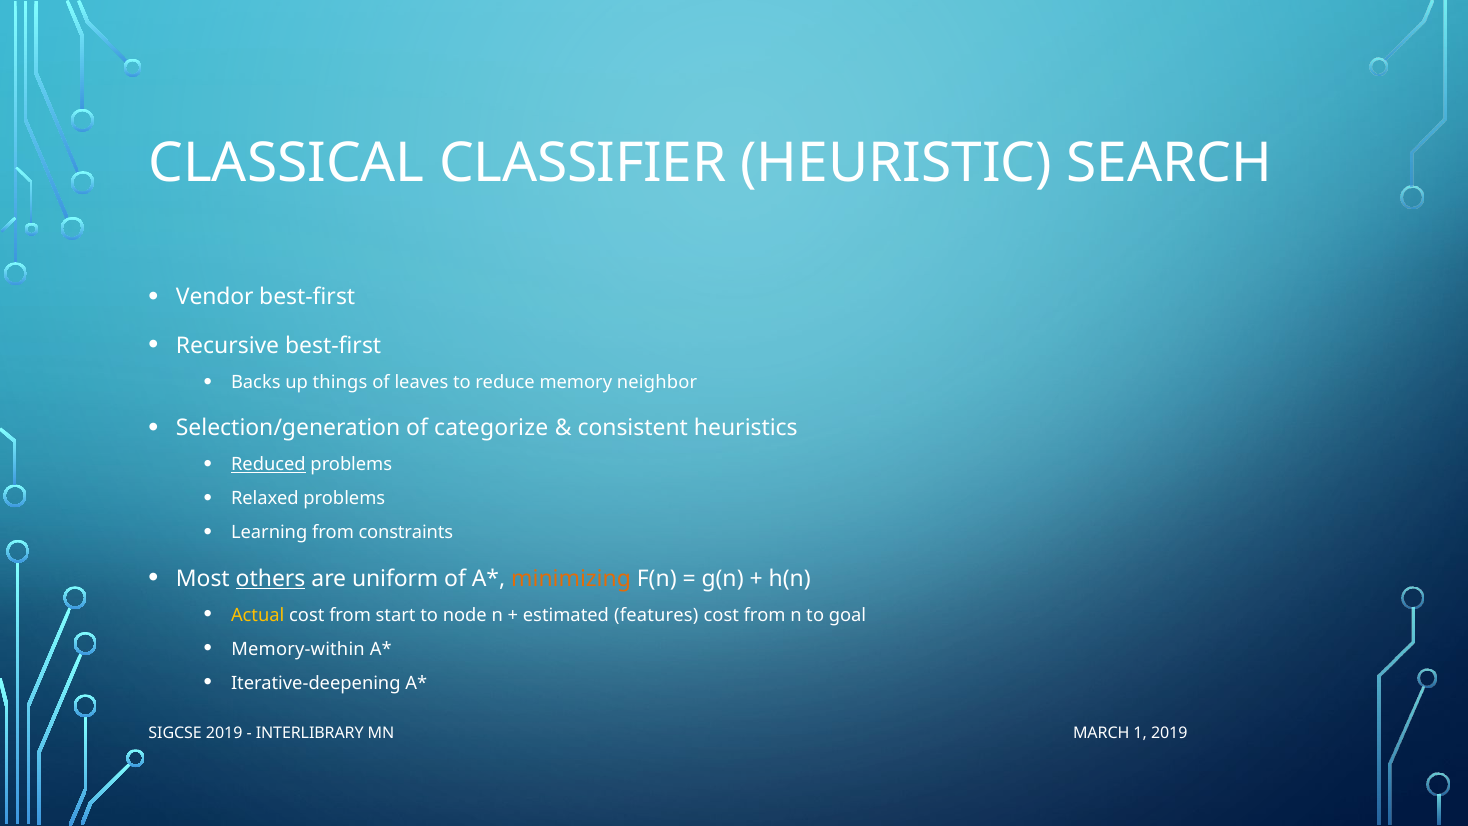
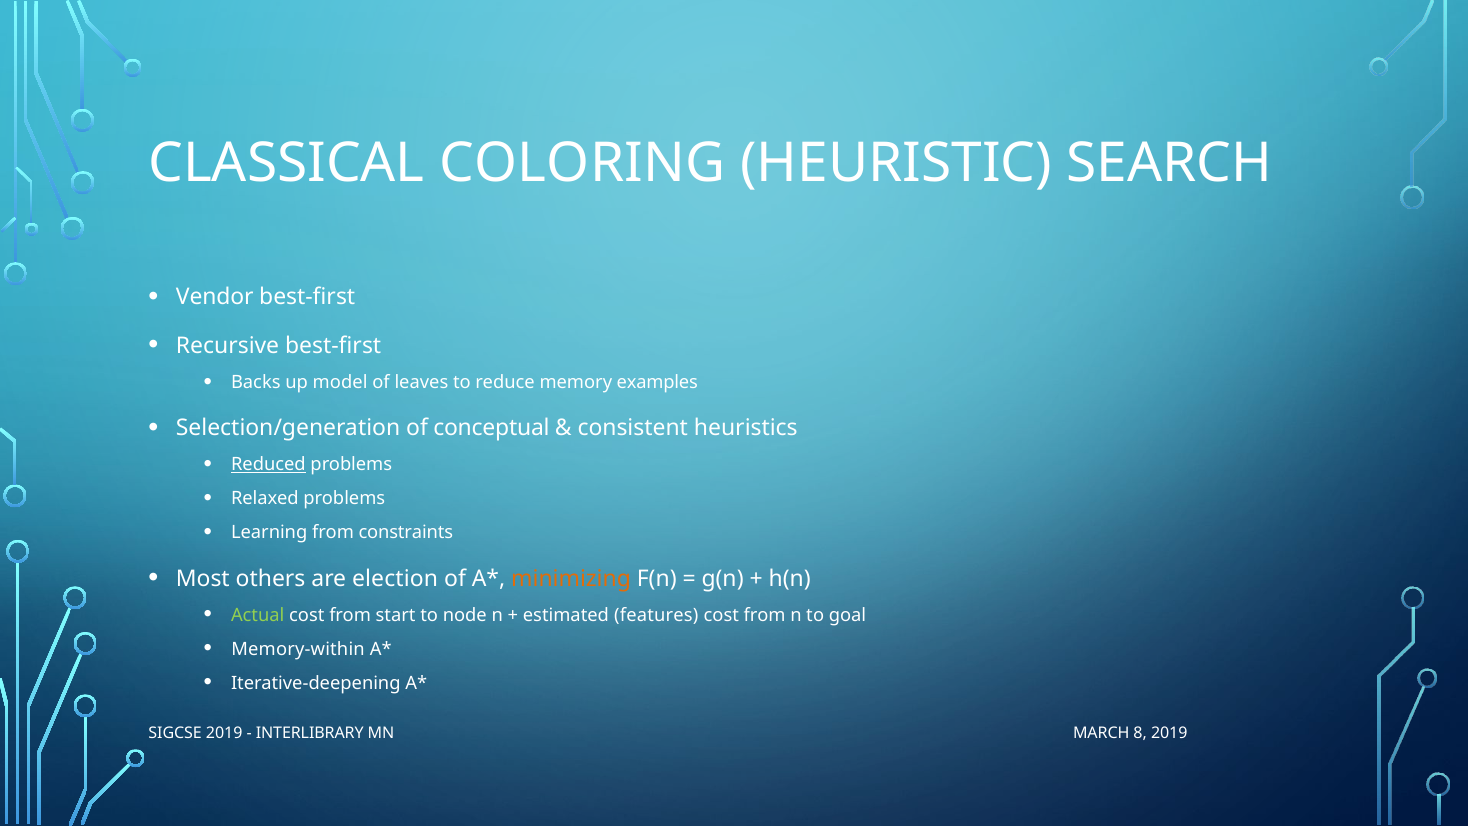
CLASSIFIER: CLASSIFIER -> COLORING
things: things -> model
neighbor: neighbor -> examples
categorize: categorize -> conceptual
others underline: present -> none
uniform: uniform -> election
Actual colour: yellow -> light green
1: 1 -> 8
